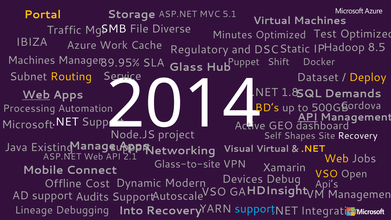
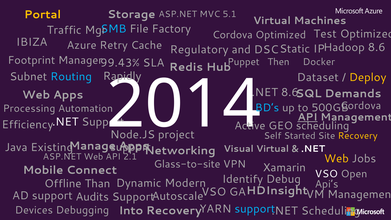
SMB colour: white -> light blue
Diverse: Diverse -> Factory
Minutes at (232, 35): Minutes -> Cordova
Work: Work -> Retry
Hadoop 8.5: 8.5 -> 8.6
Machines at (31, 60): Machines -> Footprint
Shift: Shift -> Then
89.95%: 89.95% -> 99.43%
Glass: Glass -> Redis
Service: Service -> Rapidly
Routing colour: yellow -> light blue
1.8 at (290, 92): 1.8 -> 8.6
Web at (36, 95) underline: present -> none
BD’s colour: yellow -> light blue
Microsoft: Microsoft -> Efficiency
GEO dashboard: dashboard -> scheduling
Shapes: Shapes -> Started
Recovery at (358, 136) colour: white -> yellow
.NET at (313, 149) colour: yellow -> white
VSO at (326, 174) colour: yellow -> white
Devices: Devices -> Identify
Cost: Cost -> Than
Lineage: Lineage -> Devices
.NET Integration: Integration -> Scheduling
